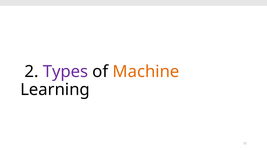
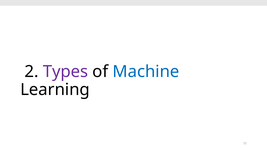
Machine colour: orange -> blue
